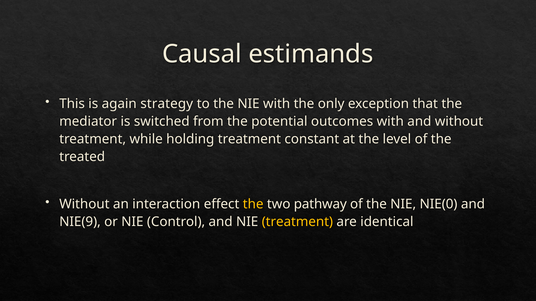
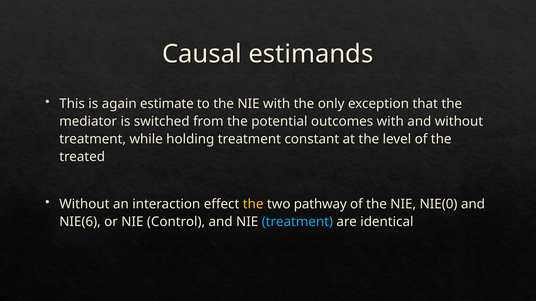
strategy: strategy -> estimate
NIE(9: NIE(9 -> NIE(6
treatment at (297, 222) colour: yellow -> light blue
